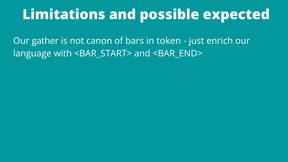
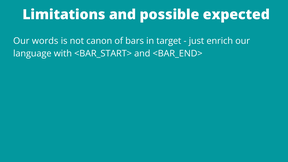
gather: gather -> words
token: token -> target
